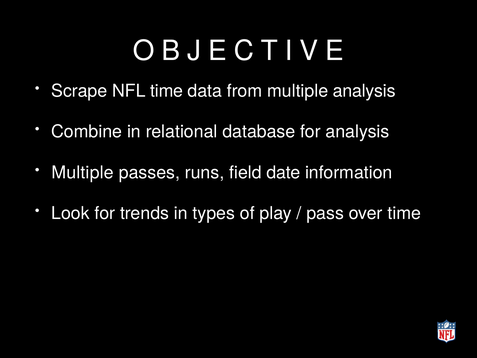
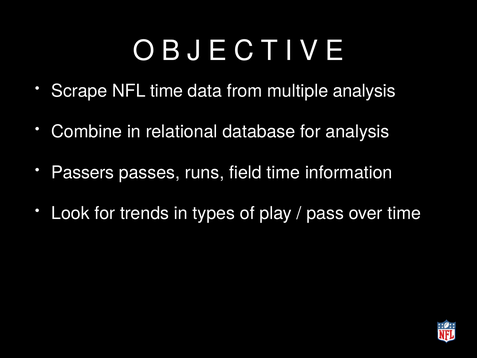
Multiple at (83, 172): Multiple -> Passers
field date: date -> time
